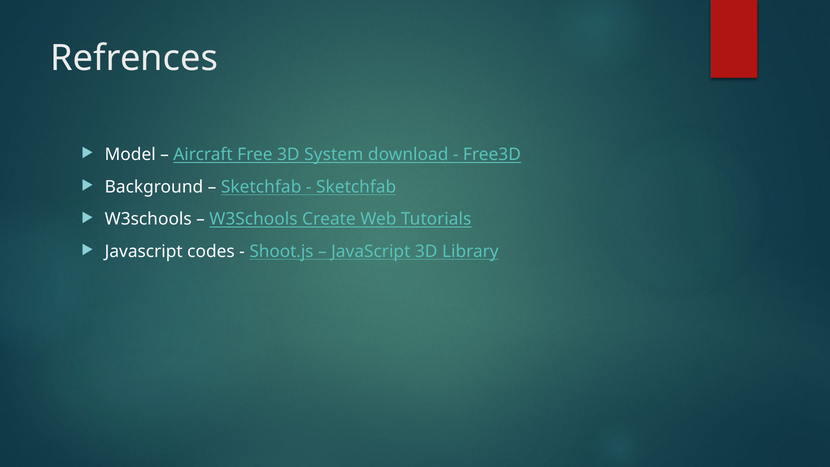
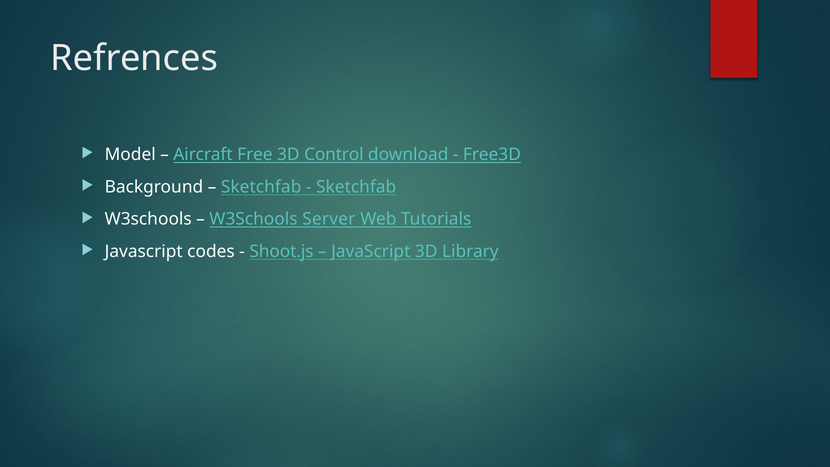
System: System -> Control
Create: Create -> Server
